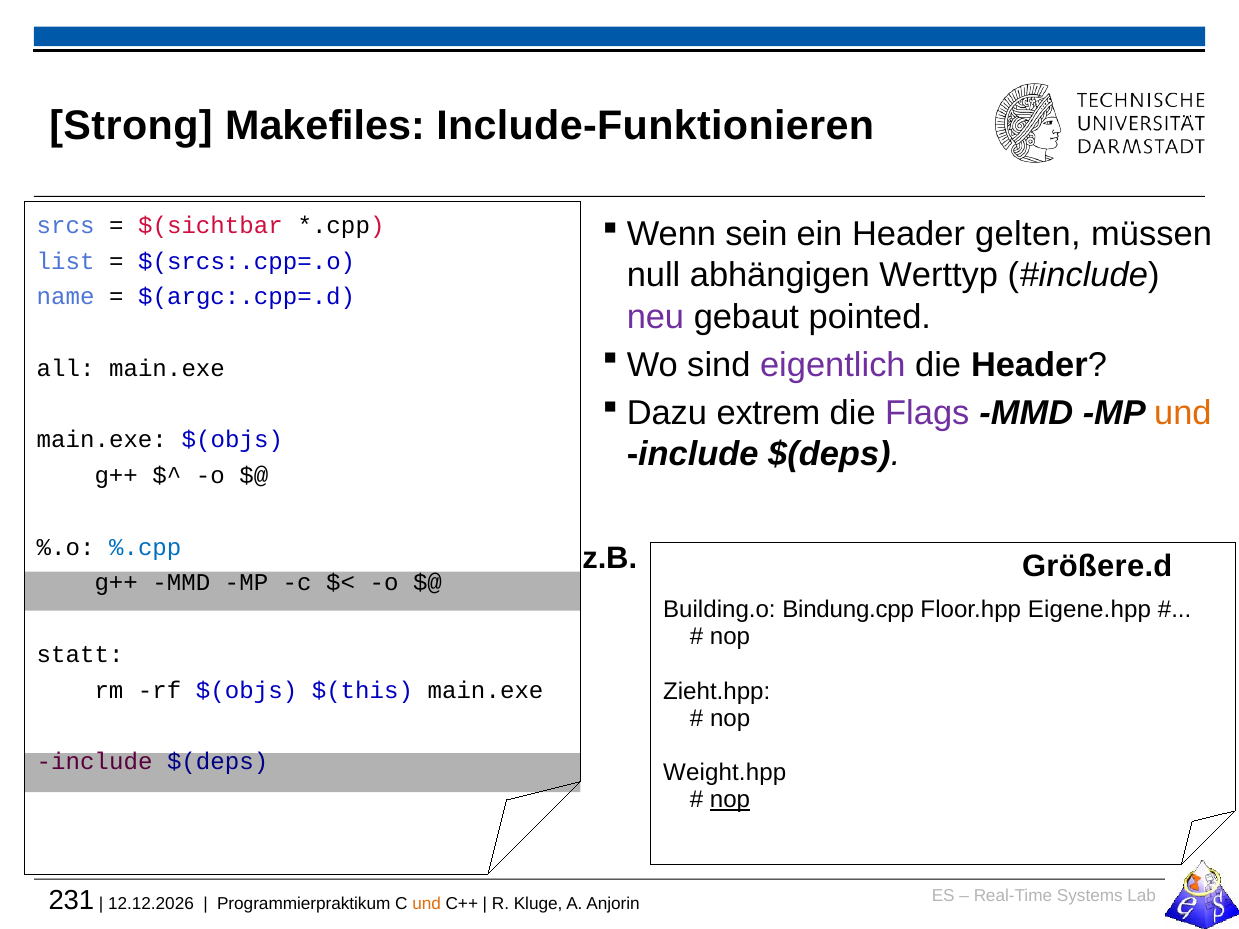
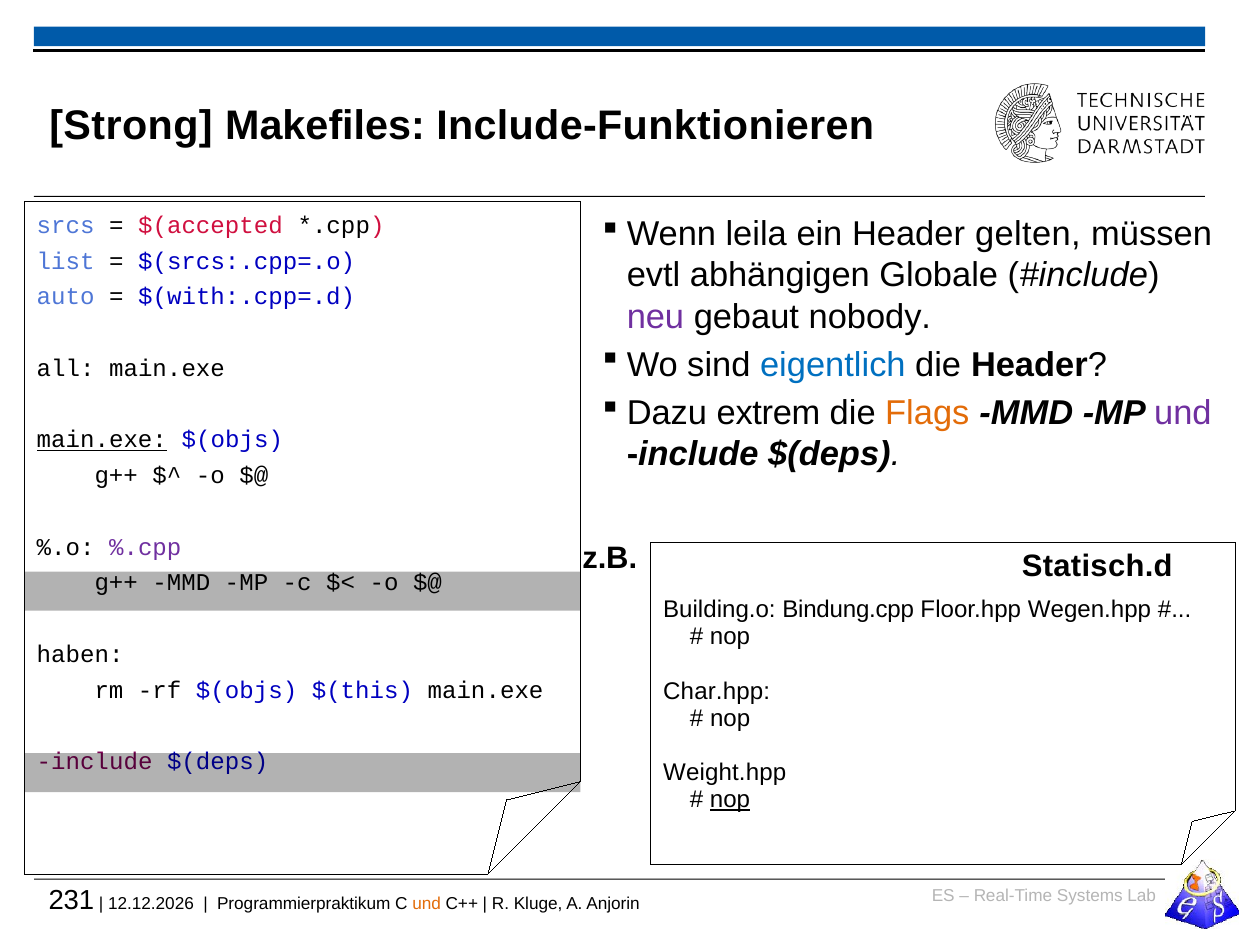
sein: sein -> leila
$(sichtbar: $(sichtbar -> $(accepted
null: null -> evtl
Werttyp: Werttyp -> Globale
name: name -> auto
$(argc:.cpp=.d: $(argc:.cpp=.d -> $(with:.cpp=.d
pointed: pointed -> nobody
eigentlich colour: purple -> blue
Flags colour: purple -> orange
und at (1183, 413) colour: orange -> purple
main.exe at (102, 440) underline: none -> present
%.cpp colour: blue -> purple
Größere.d: Größere.d -> Statisch.d
Eigene.hpp: Eigene.hpp -> Wegen.hpp
statt: statt -> haben
Zieht.hpp: Zieht.hpp -> Char.hpp
